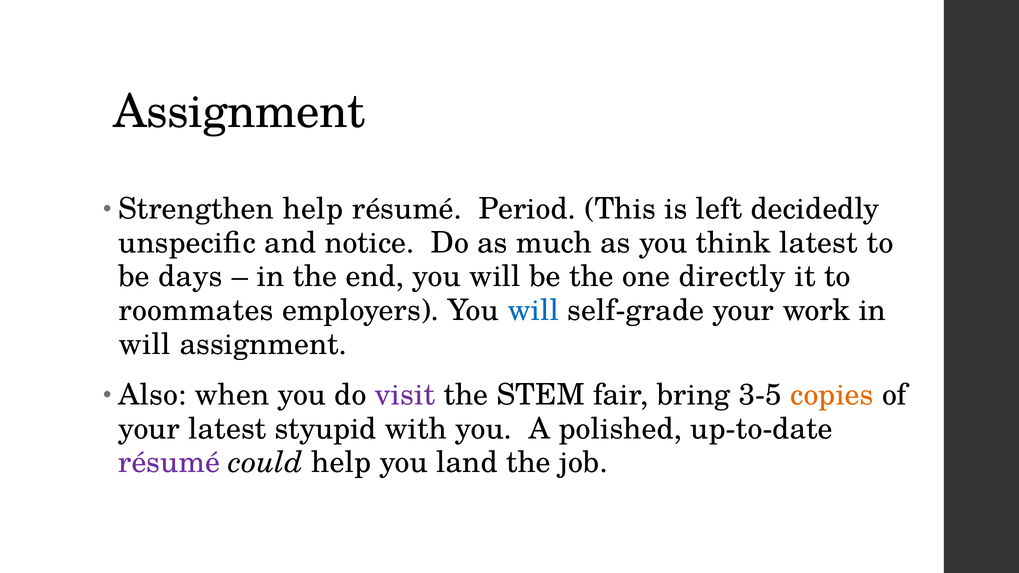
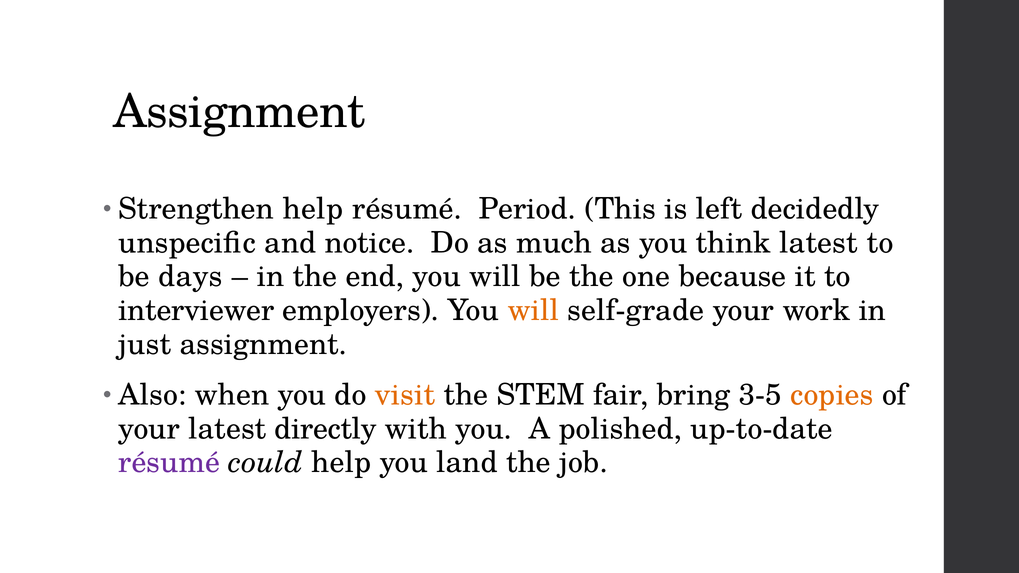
directly: directly -> because
roommates: roommates -> interviewer
will at (533, 311) colour: blue -> orange
will at (145, 344): will -> just
visit colour: purple -> orange
styupid: styupid -> directly
